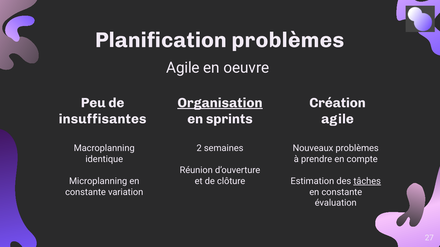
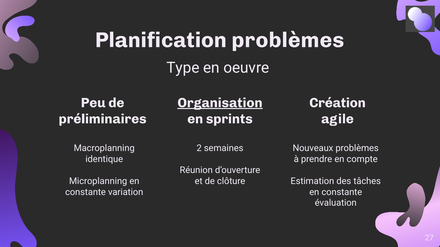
Agile at (183, 68): Agile -> Type
insuffisantes: insuffisantes -> préliminaires
tâches underline: present -> none
